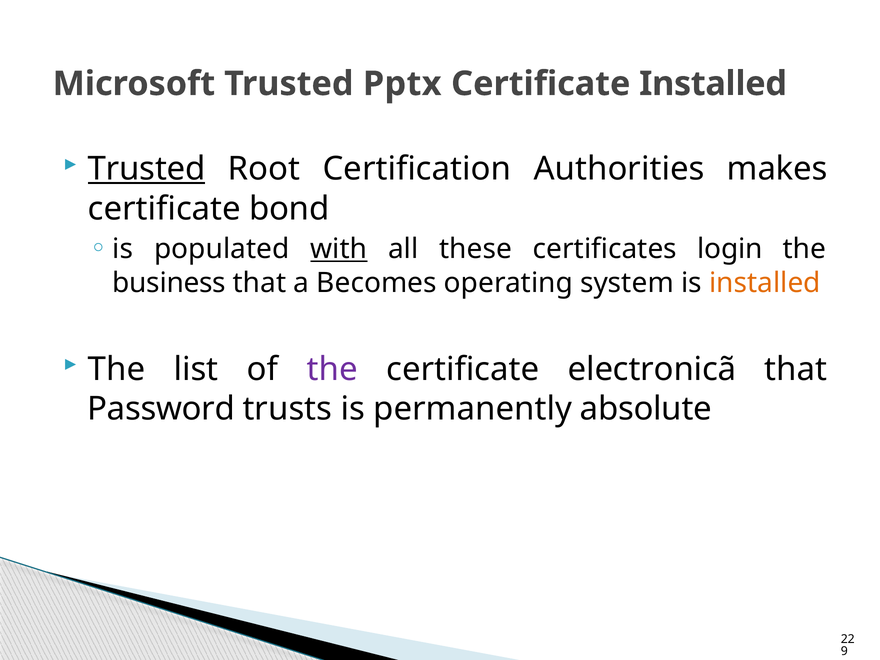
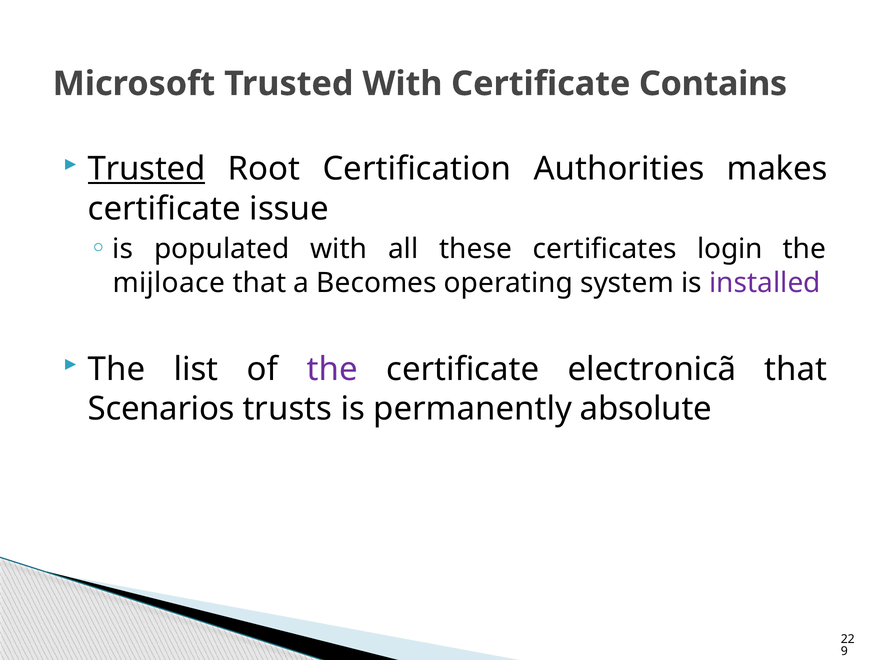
Trusted Pptx: Pptx -> With
Certificate Installed: Installed -> Contains
bond: bond -> issue
with at (339, 249) underline: present -> none
business: business -> mijloace
installed at (765, 283) colour: orange -> purple
Password: Password -> Scenarios
